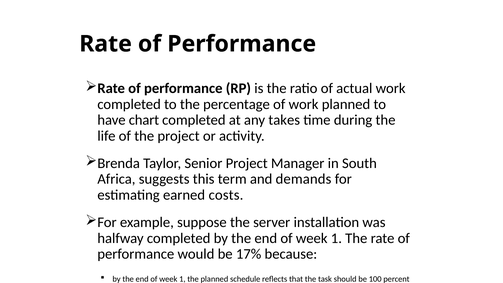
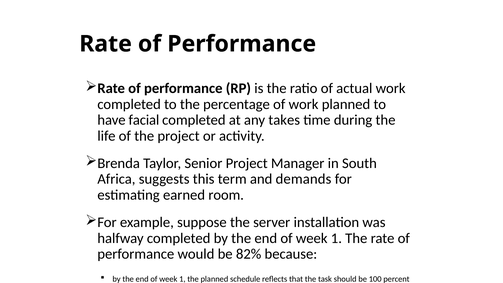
chart: chart -> facial
costs: costs -> room
17%: 17% -> 82%
